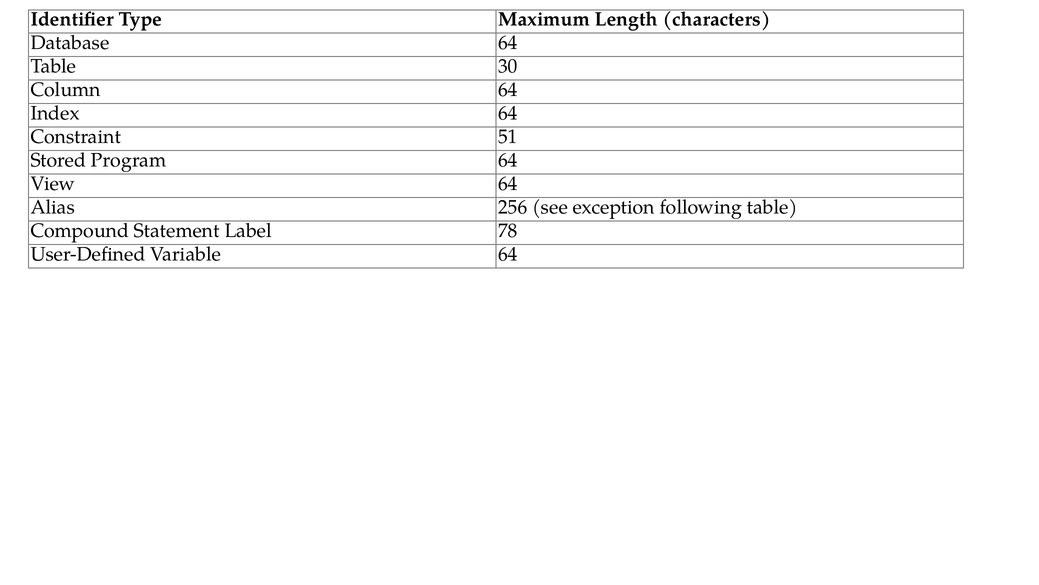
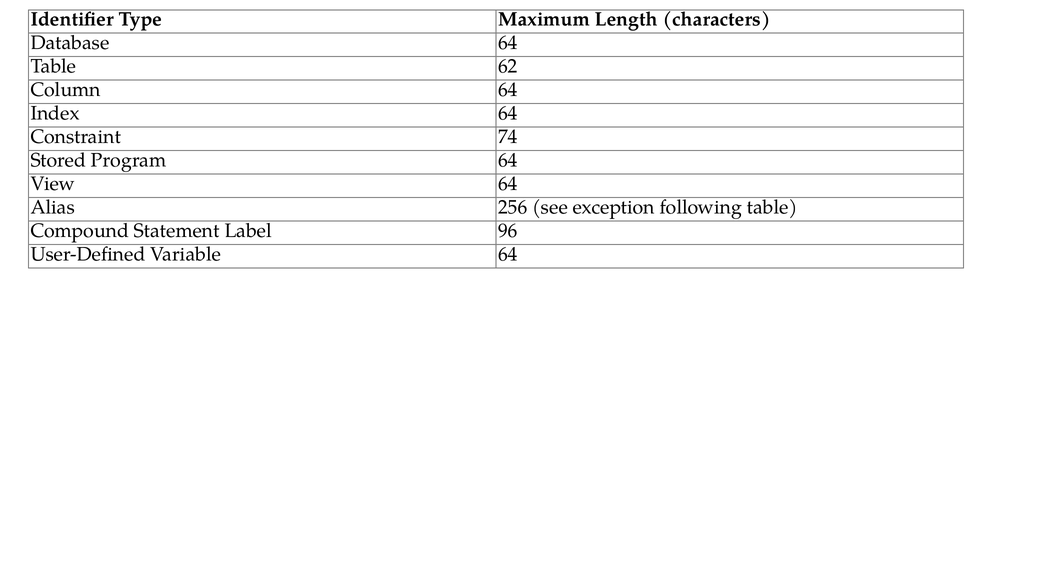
30: 30 -> 62
51: 51 -> 74
78: 78 -> 96
